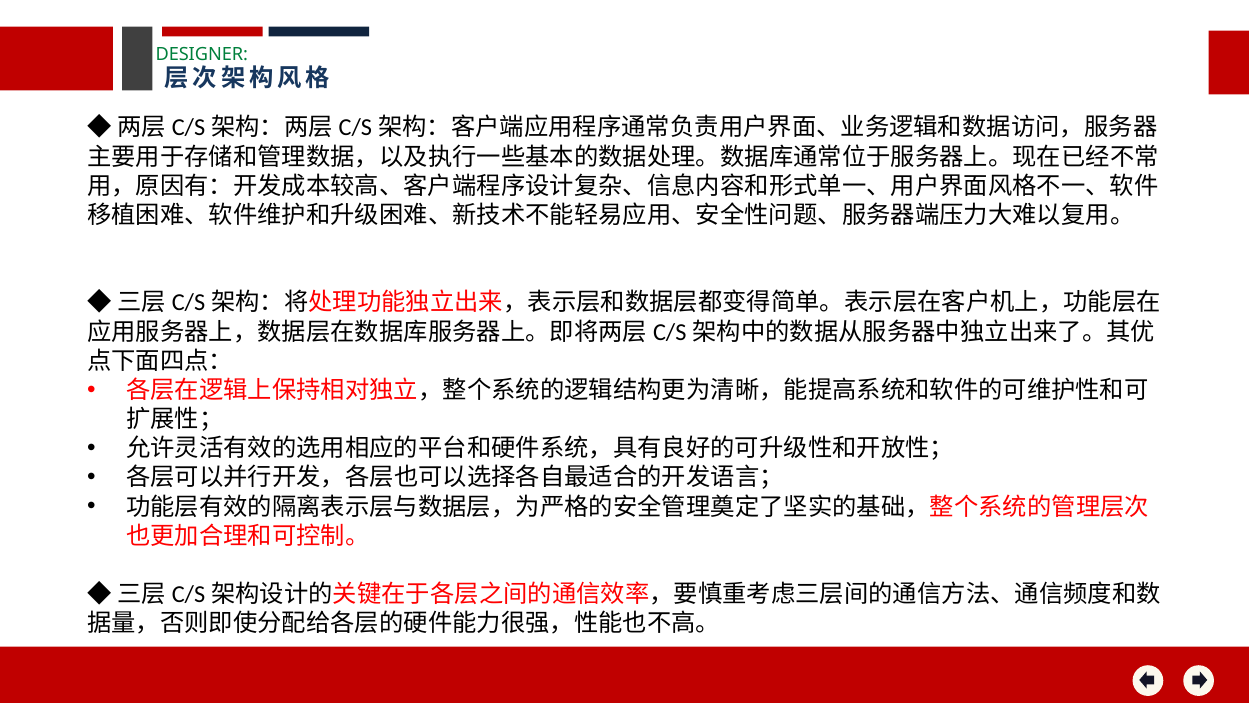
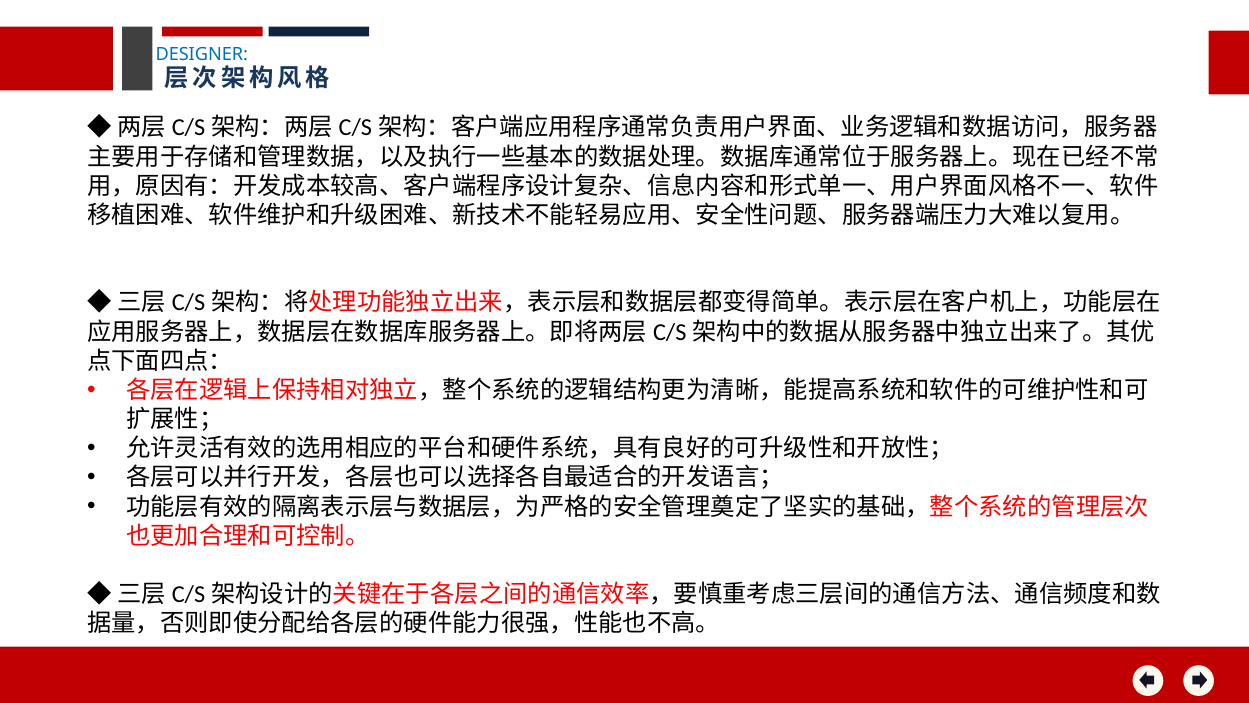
DESIGNER colour: green -> blue
